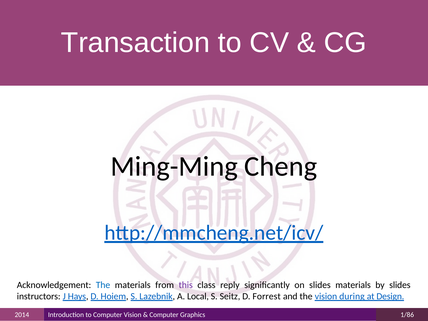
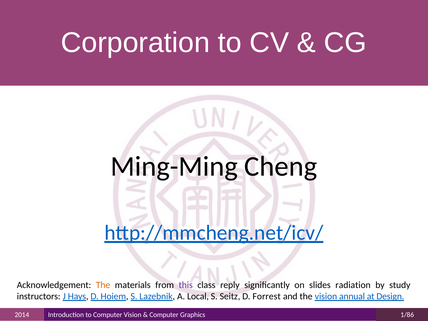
Transaction: Transaction -> Corporation
The at (103, 285) colour: blue -> orange
slides materials: materials -> radiation
by slides: slides -> study
during: during -> annual
